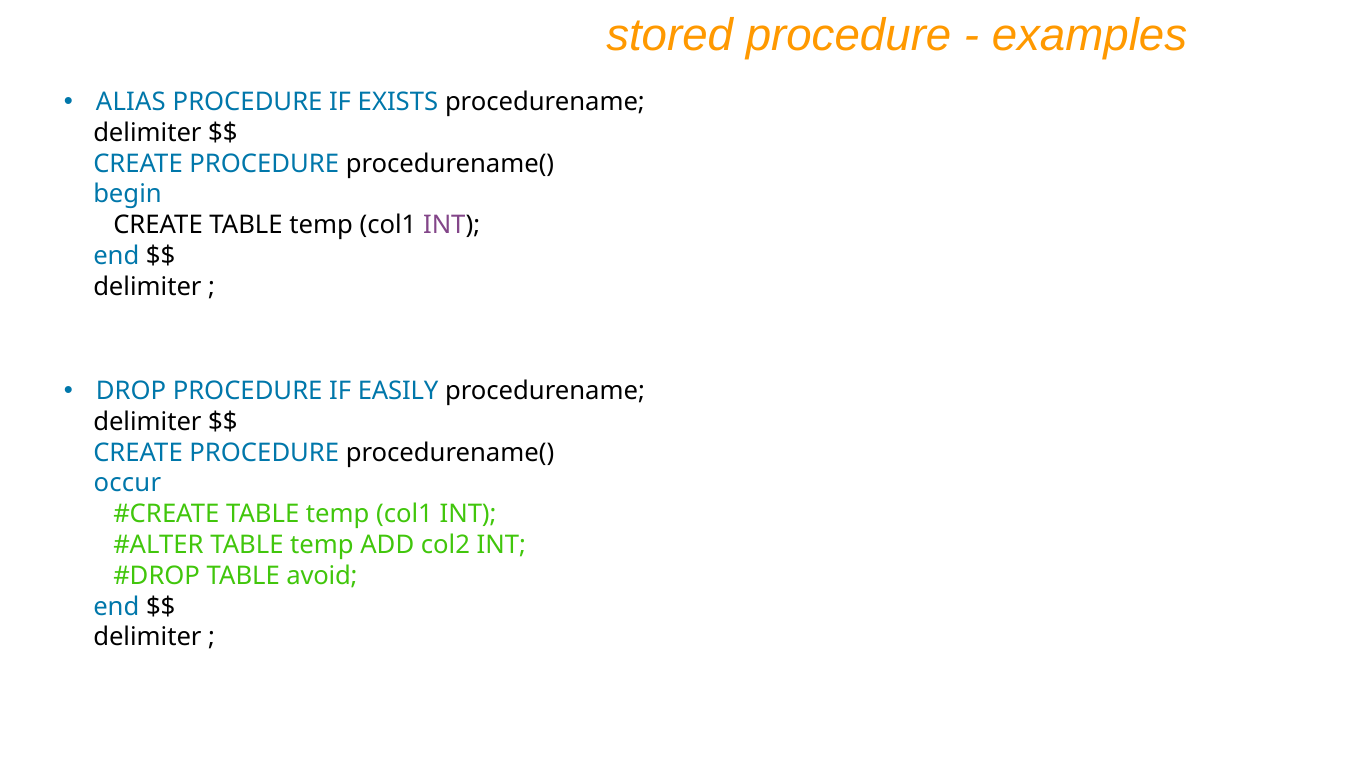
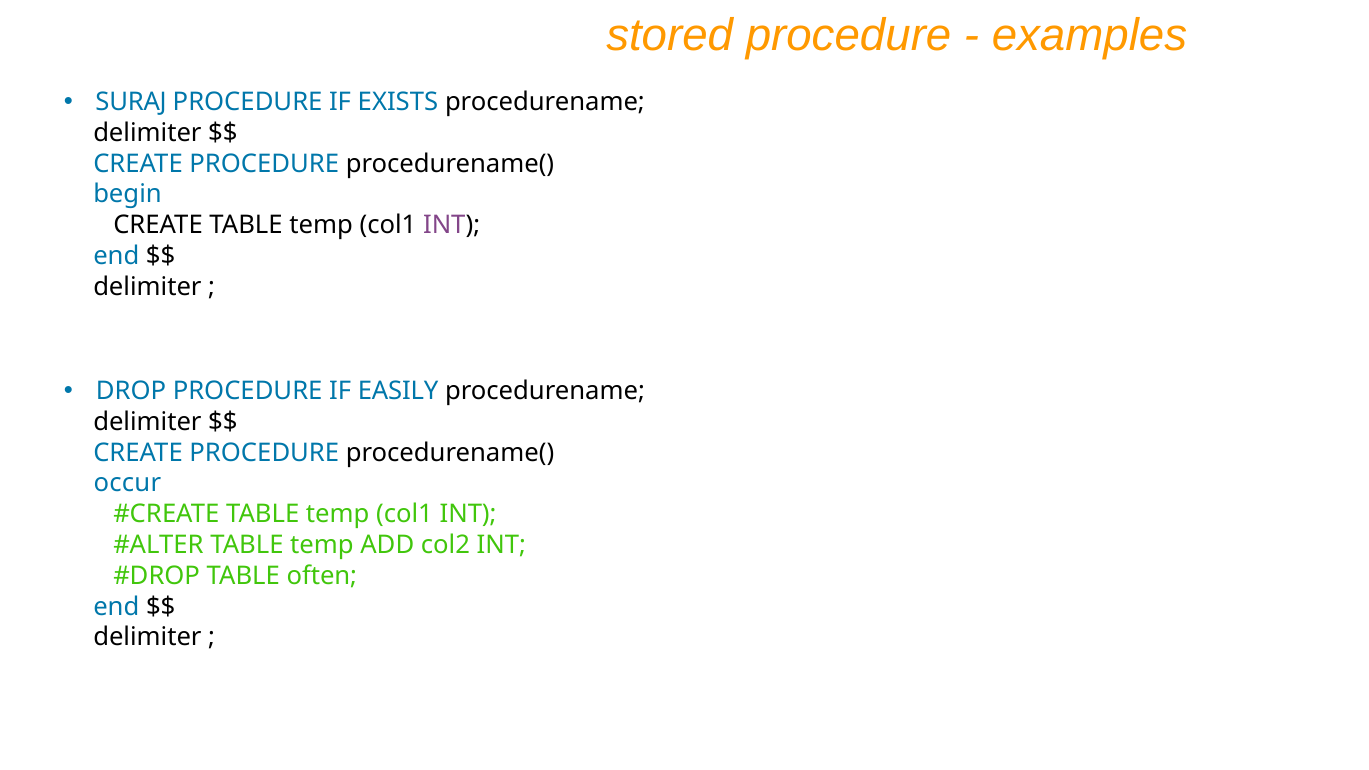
ALIAS: ALIAS -> SURAJ
avoid: avoid -> often
